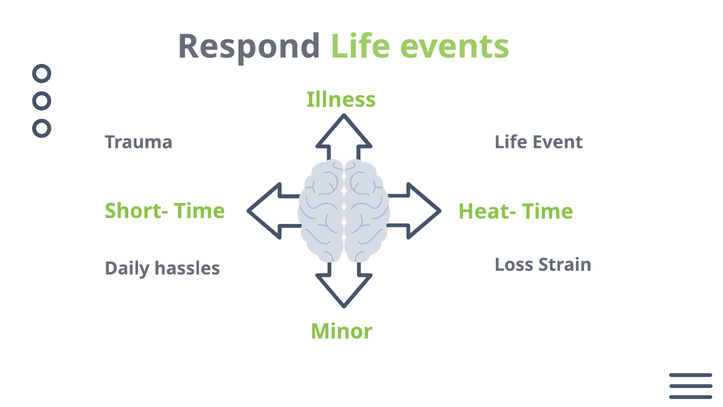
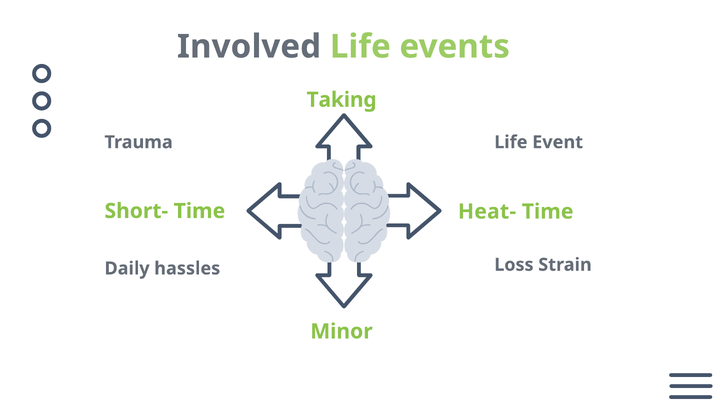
Respond: Respond -> Involved
Illness: Illness -> Taking
